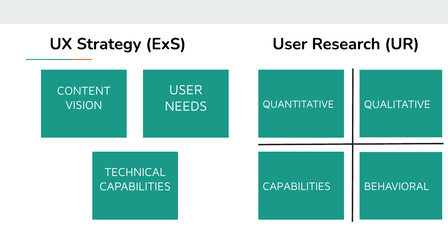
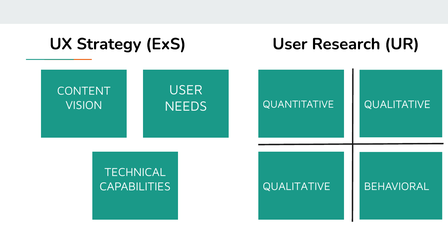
CAPABILITIES at (297, 187): CAPABILITIES -> QUALITATIVE
